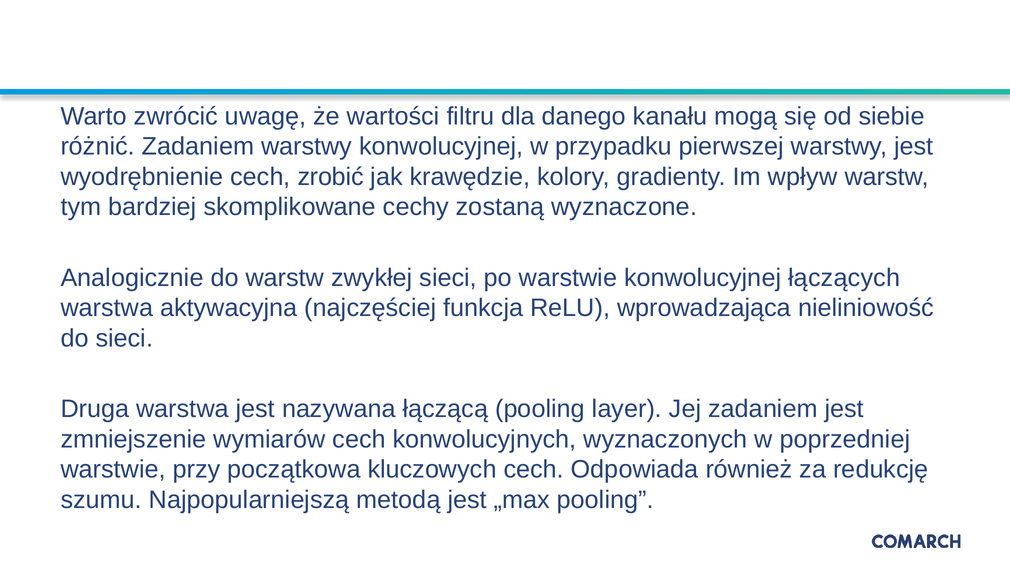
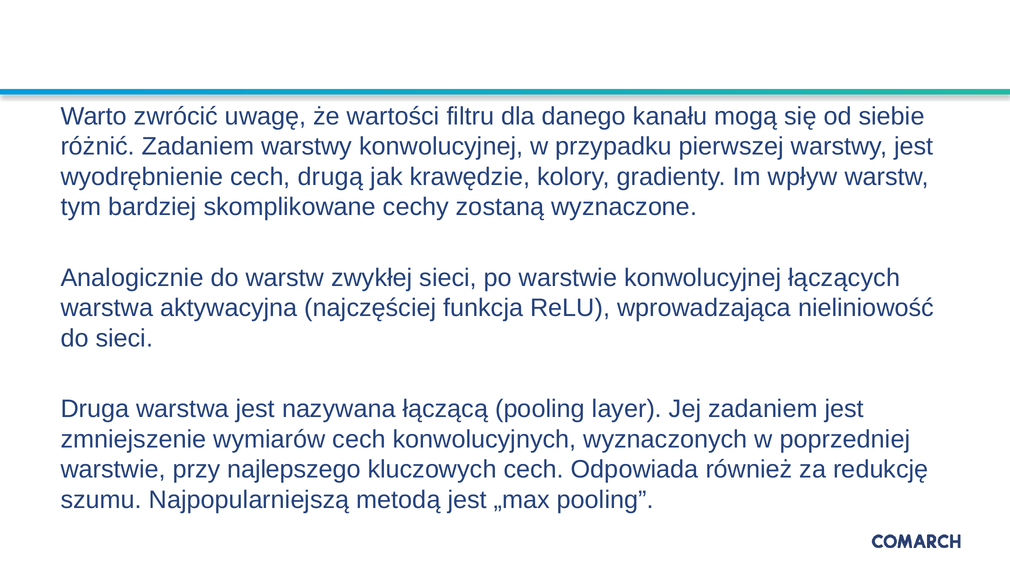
zrobić: zrobić -> drugą
początkowa: początkowa -> najlepszego
